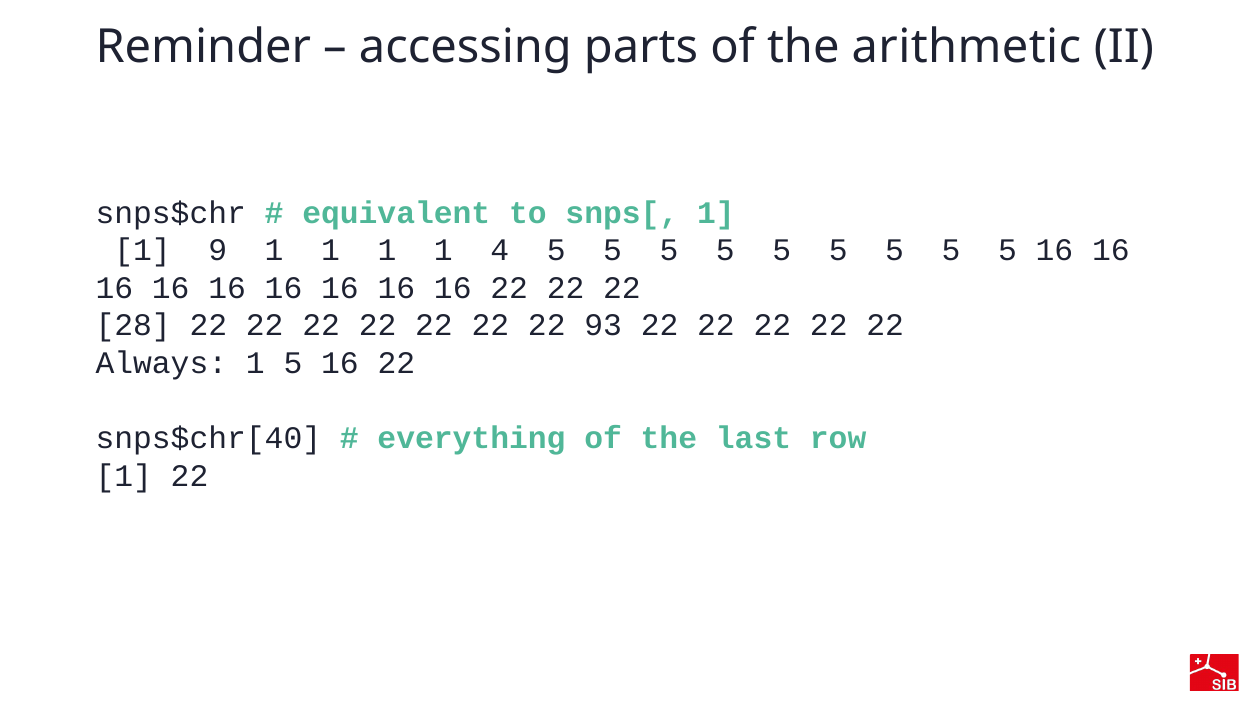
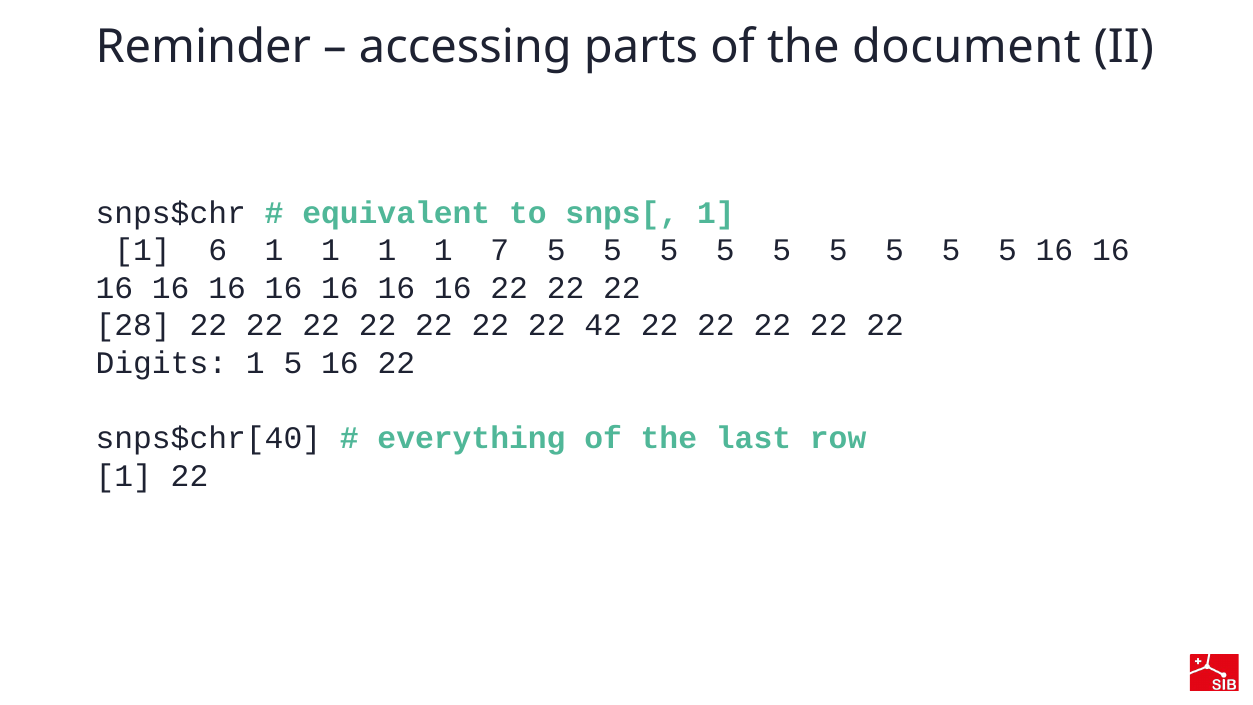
arithmetic: arithmetic -> document
9: 9 -> 6
4: 4 -> 7
93: 93 -> 42
Always: Always -> Digits
